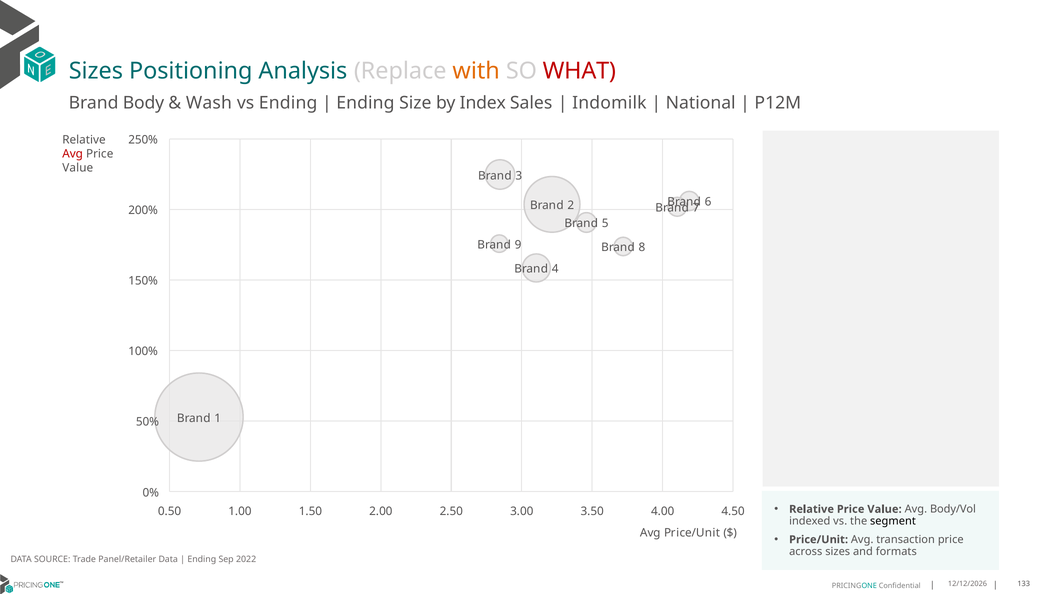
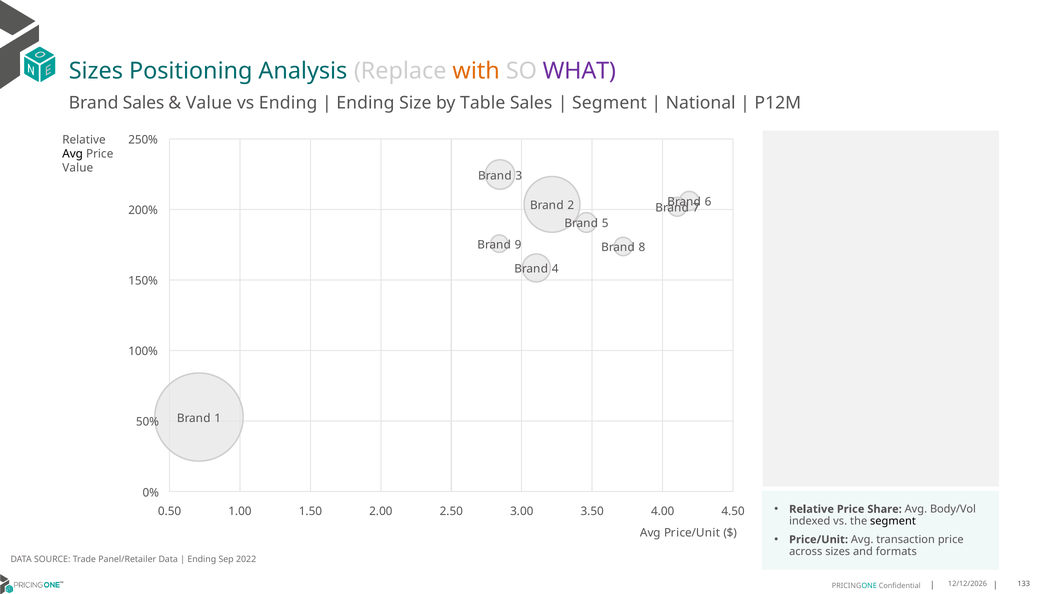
WHAT colour: red -> purple
Brand Body: Body -> Sales
Wash at (209, 103): Wash -> Value
Index: Index -> Table
Indomilk at (609, 103): Indomilk -> Segment
Avg at (73, 154) colour: red -> black
Relative Price Value: Value -> Share
